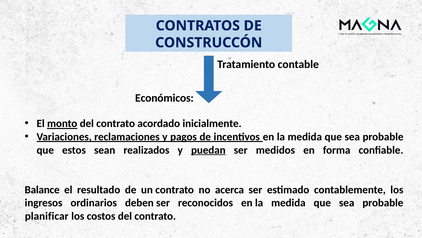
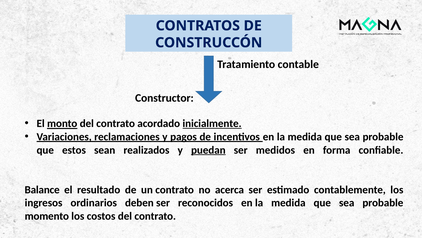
Económicos: Económicos -> Constructor
inicialmente underline: none -> present
planificar: planificar -> momento
